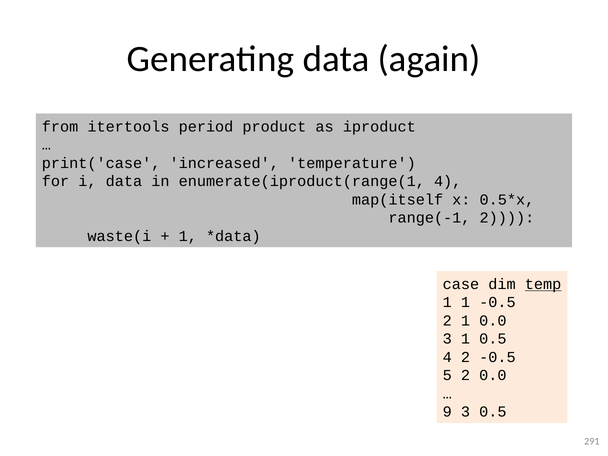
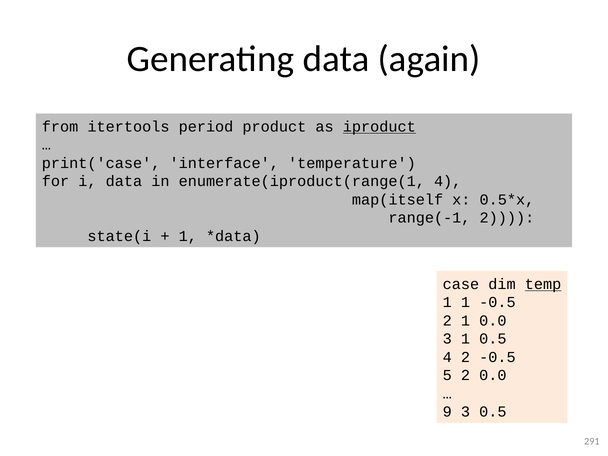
iproduct underline: none -> present
increased: increased -> interface
waste(i: waste(i -> state(i
